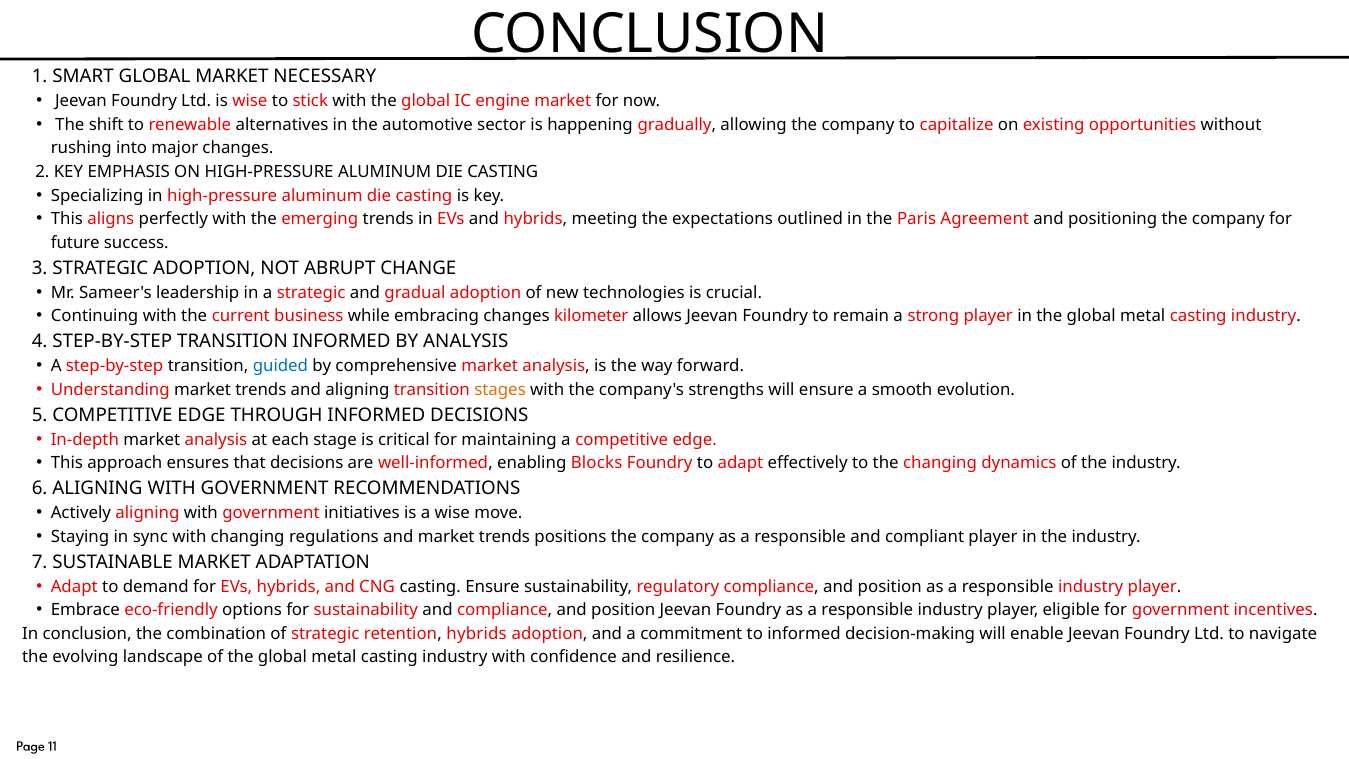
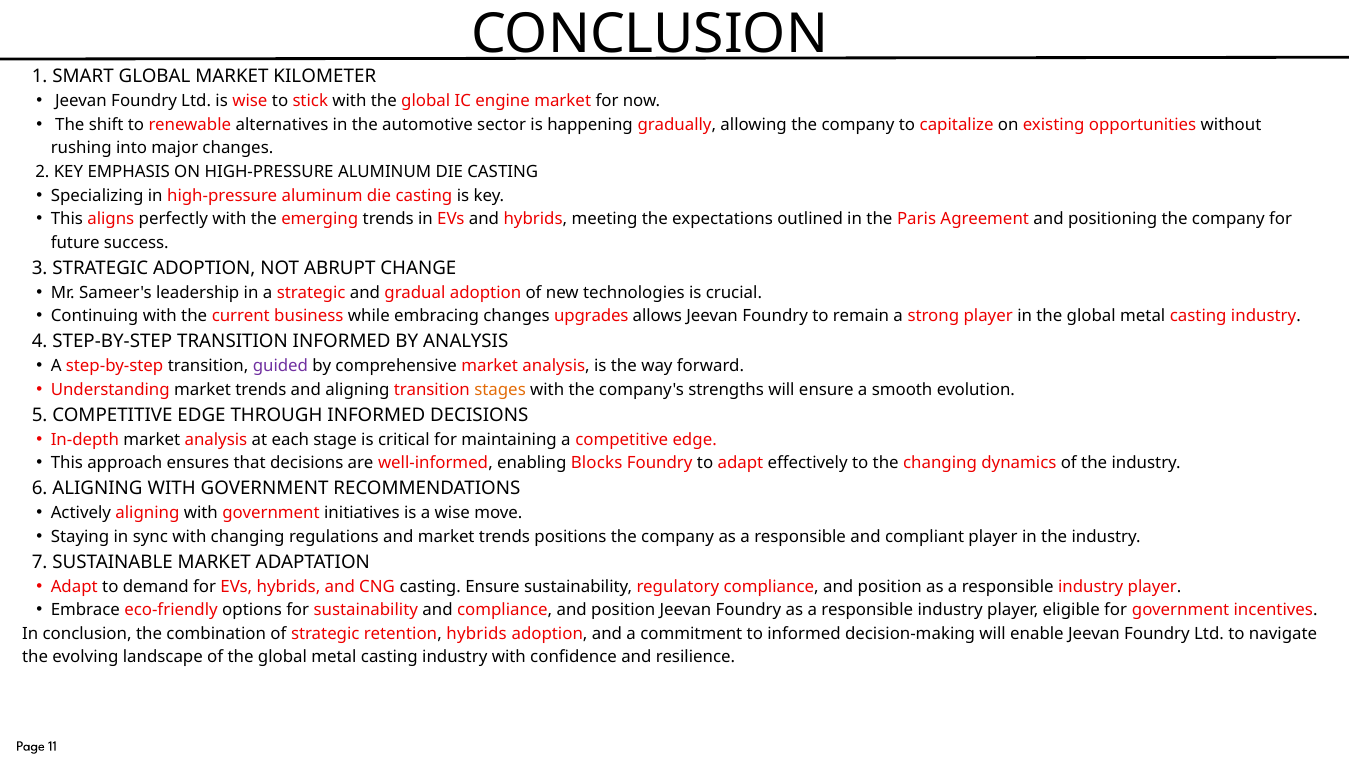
NECESSARY: NECESSARY -> KILOMETER
kilometer: kilometer -> upgrades
guided colour: blue -> purple
